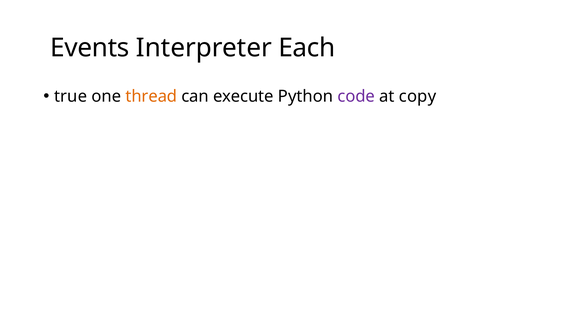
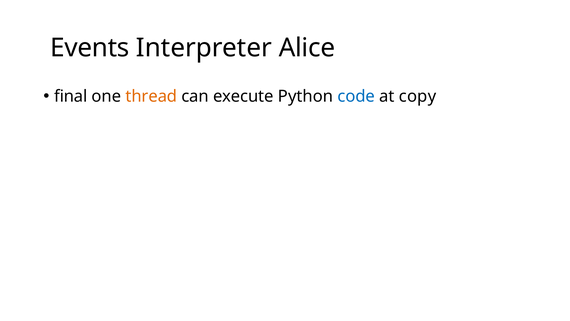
Each: Each -> Alice
true: true -> final
code colour: purple -> blue
